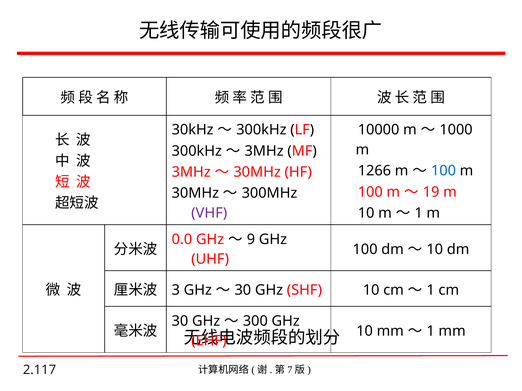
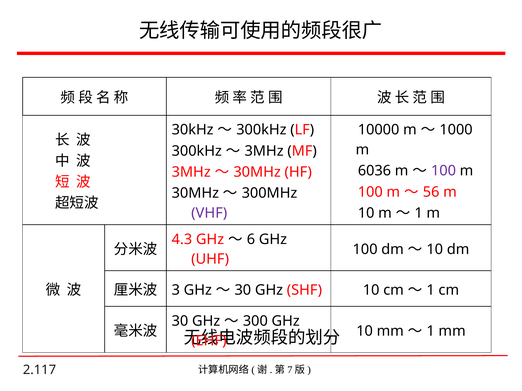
1266: 1266 -> 6036
100 at (444, 171) colour: blue -> purple
19: 19 -> 56
0.0: 0.0 -> 4.3
9: 9 -> 6
